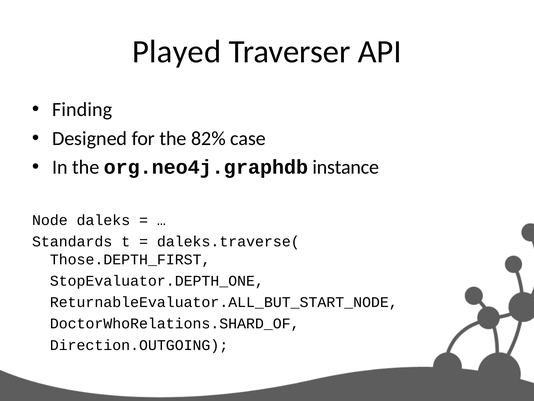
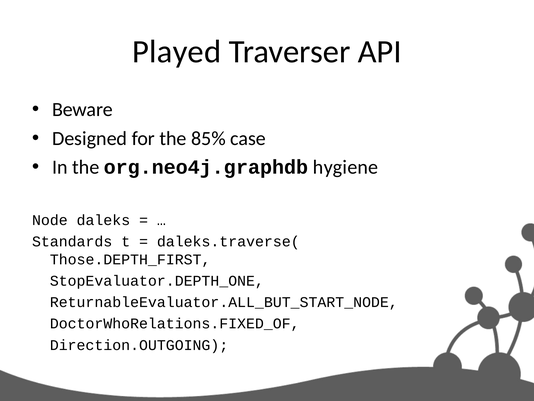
Finding: Finding -> Beware
82%: 82% -> 85%
instance: instance -> hygiene
DoctorWhoRelations.SHARD_OF: DoctorWhoRelations.SHARD_OF -> DoctorWhoRelations.FIXED_OF
